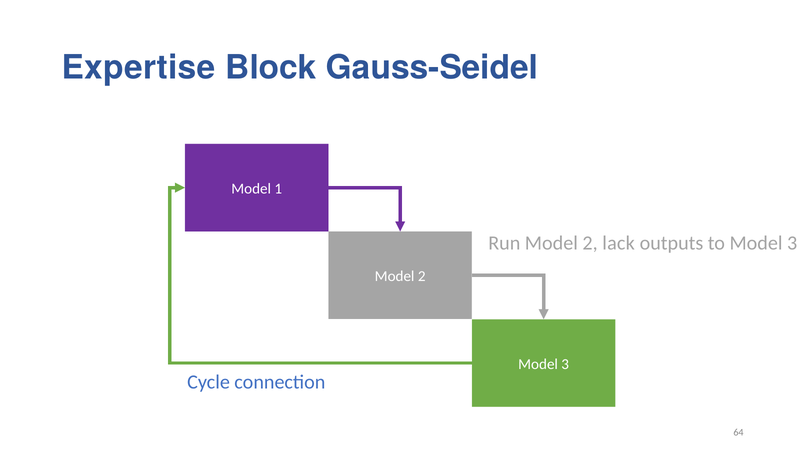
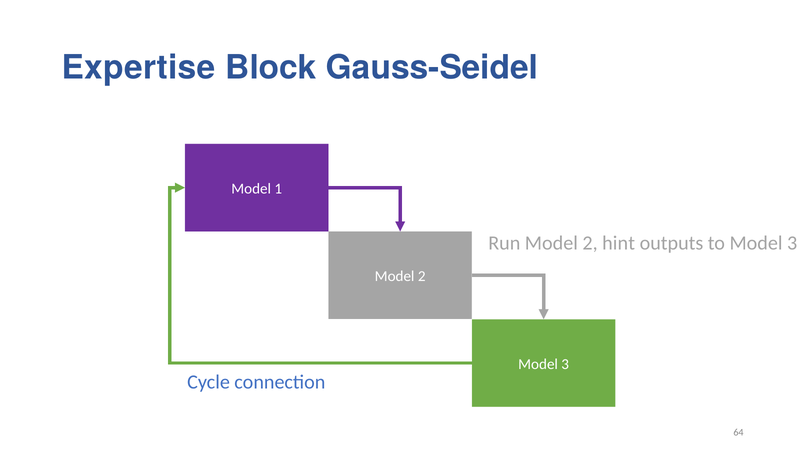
lack: lack -> hint
